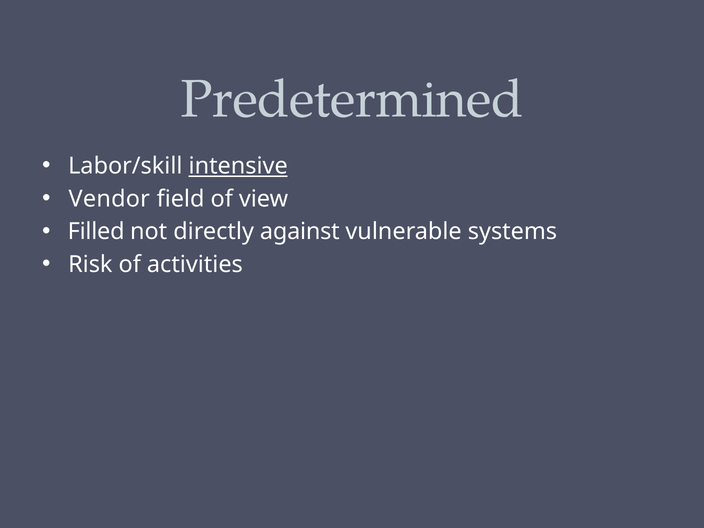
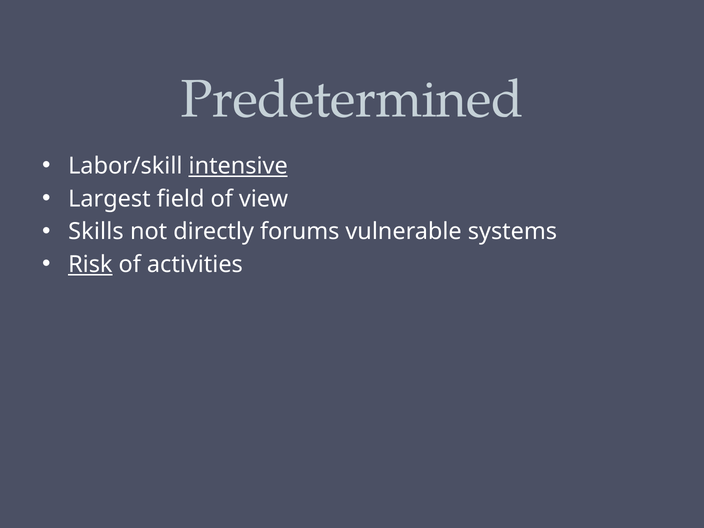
Vendor: Vendor -> Largest
Filled: Filled -> Skills
against: against -> forums
Risk underline: none -> present
